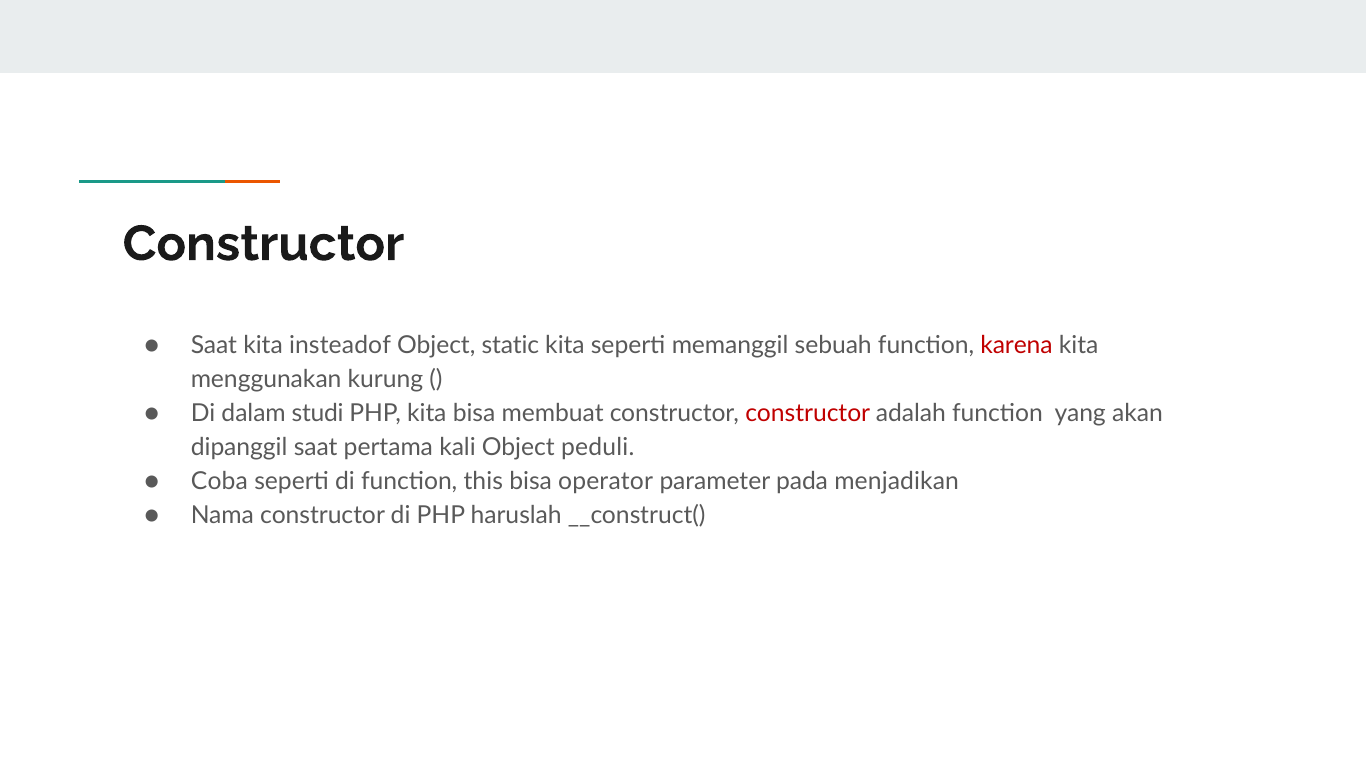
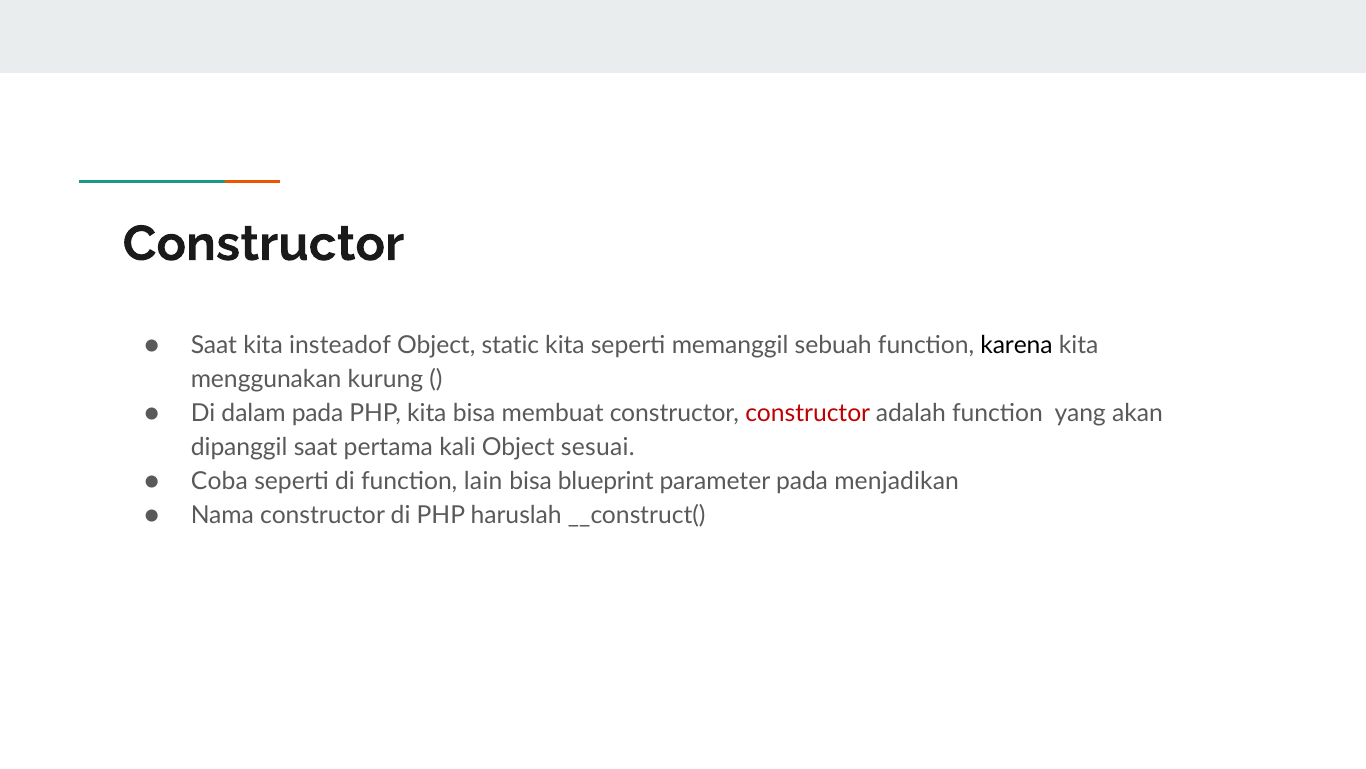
karena colour: red -> black
dalam studi: studi -> pada
peduli: peduli -> sesuai
this: this -> lain
operator: operator -> blueprint
